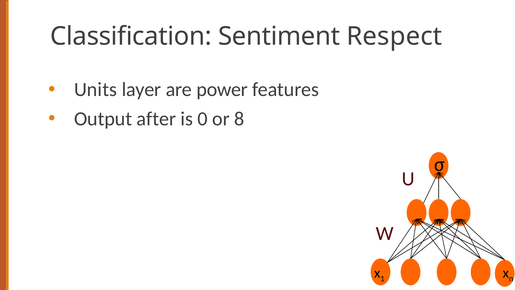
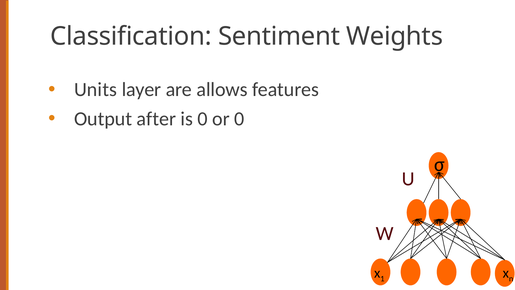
Respect: Respect -> Weights
power: power -> allows
or 8: 8 -> 0
